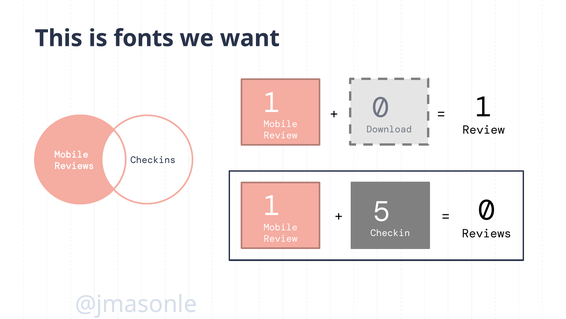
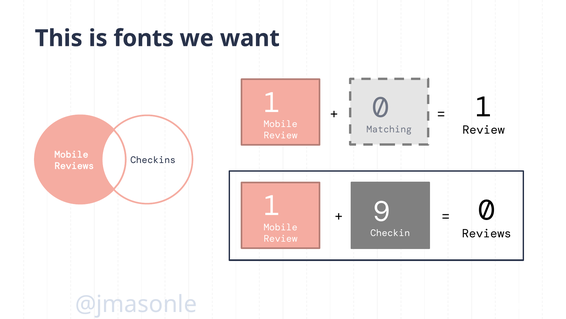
Download: Download -> Matching
5: 5 -> 9
